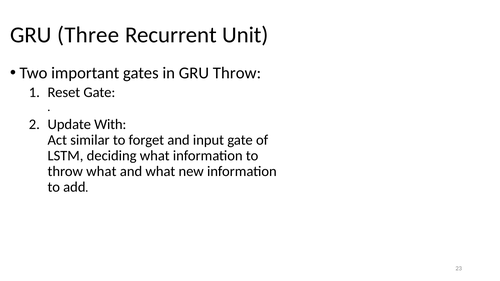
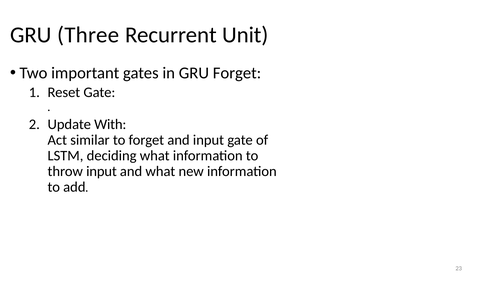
GRU Throw: Throw -> Forget
throw what: what -> input
